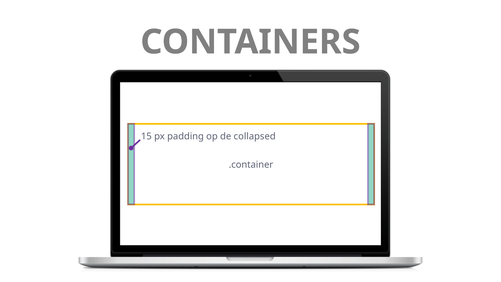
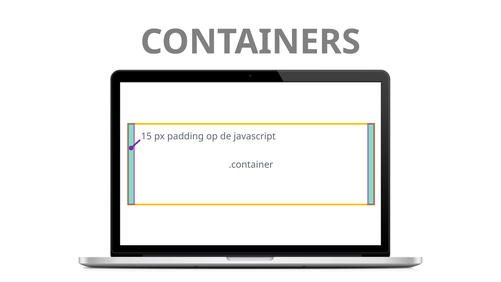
collapsed: collapsed -> javascript
